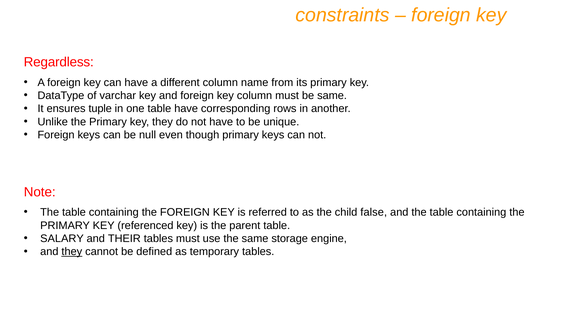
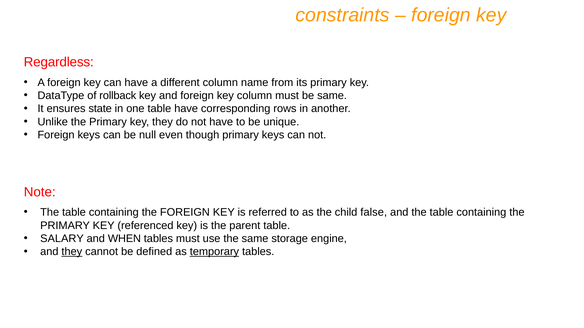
varchar: varchar -> rollback
tuple: tuple -> state
THEIR: THEIR -> WHEN
temporary underline: none -> present
